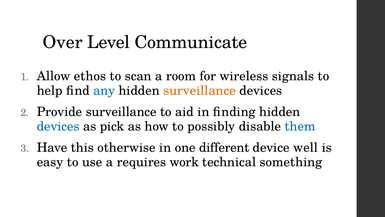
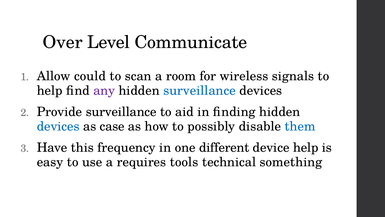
ethos: ethos -> could
any colour: blue -> purple
surveillance at (200, 90) colour: orange -> blue
pick: pick -> case
otherwise: otherwise -> frequency
device well: well -> help
work: work -> tools
